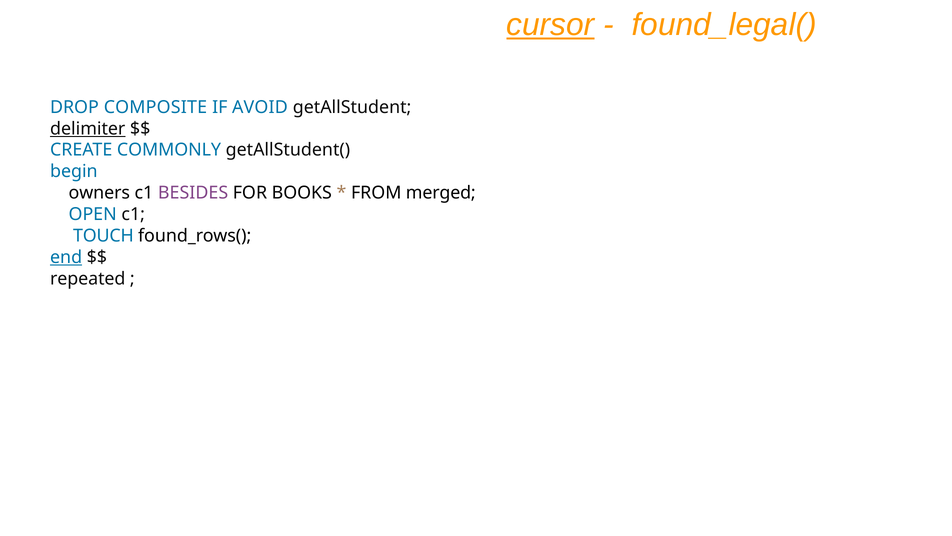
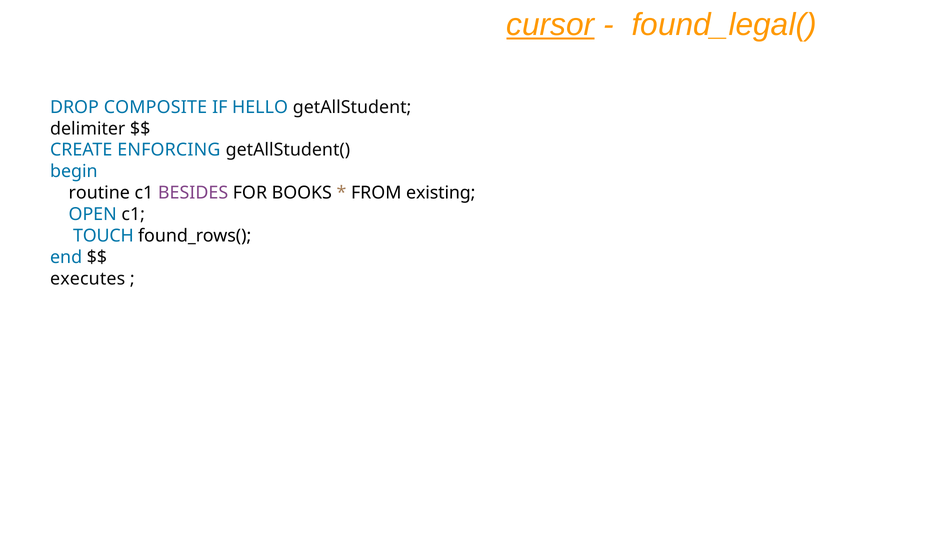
AVOID: AVOID -> HELLO
delimiter underline: present -> none
COMMONLY: COMMONLY -> ENFORCING
owners: owners -> routine
merged: merged -> existing
end underline: present -> none
repeated: repeated -> executes
